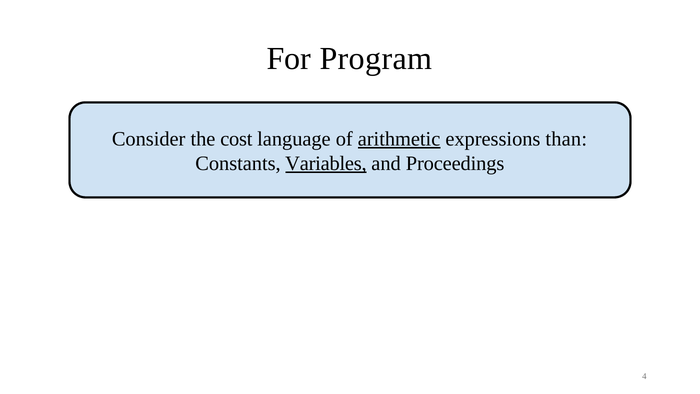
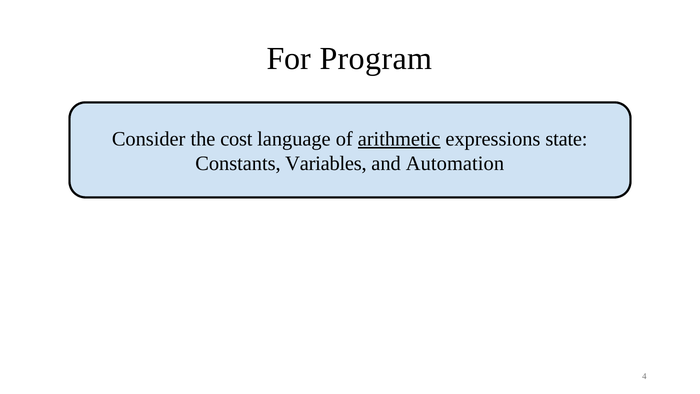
than: than -> state
Variables underline: present -> none
Proceedings: Proceedings -> Automation
